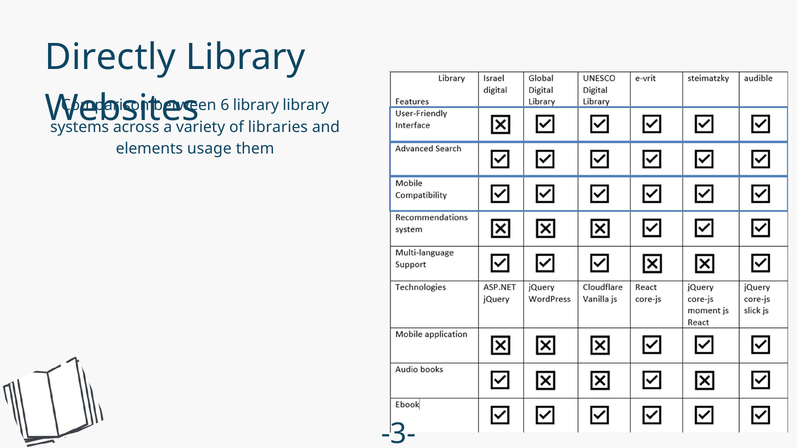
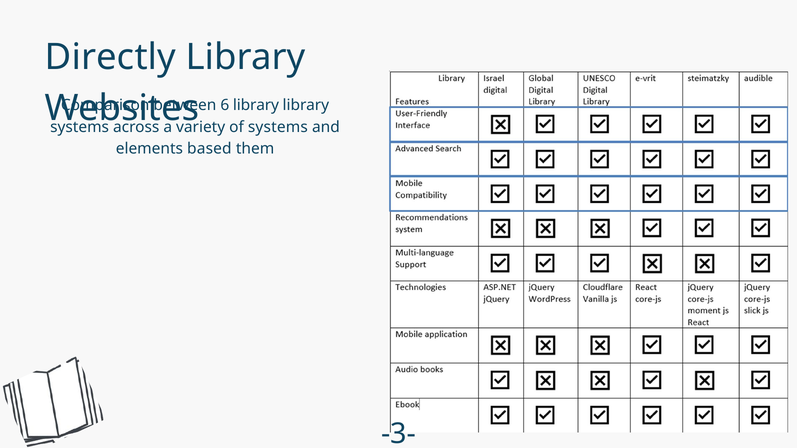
of libraries: libraries -> systems
usage: usage -> based
